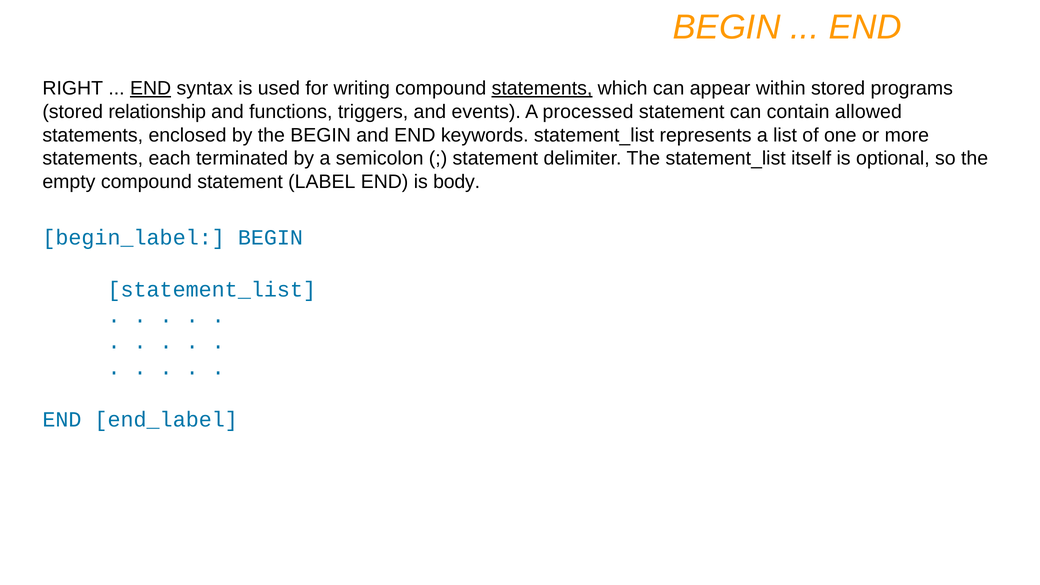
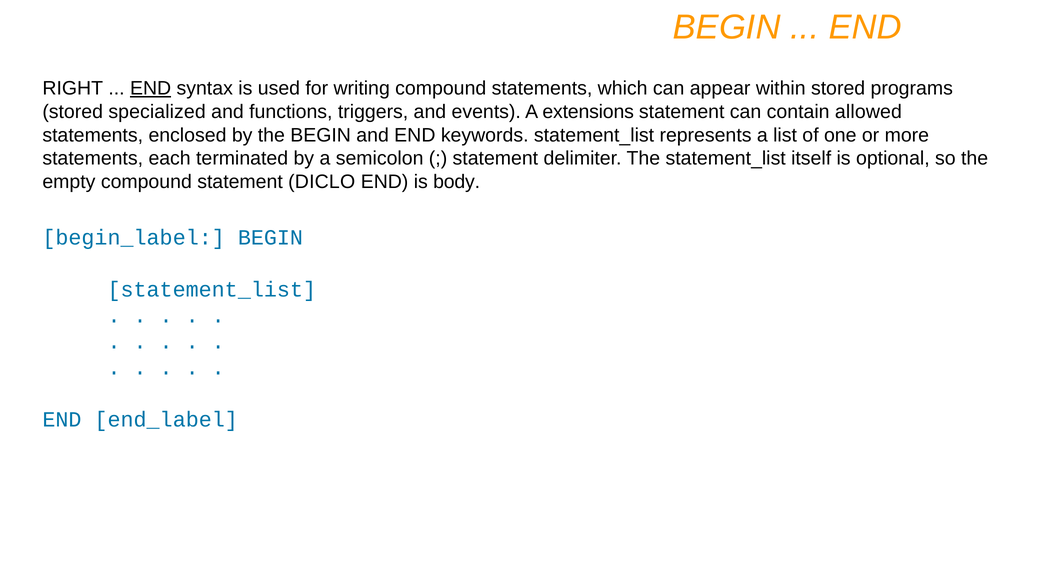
statements at (542, 88) underline: present -> none
relationship: relationship -> specialized
processed: processed -> extensions
LABEL: LABEL -> DICLO
